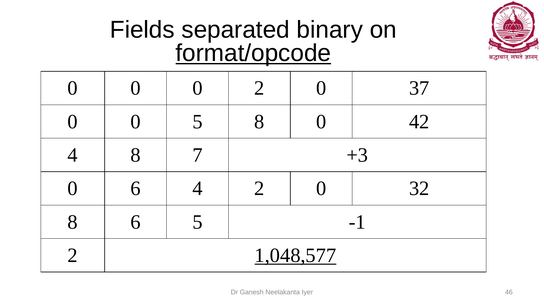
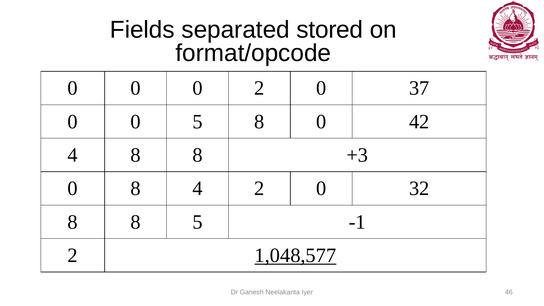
binary: binary -> stored
format/opcode underline: present -> none
4 8 7: 7 -> 8
0 6: 6 -> 8
6 at (136, 222): 6 -> 8
